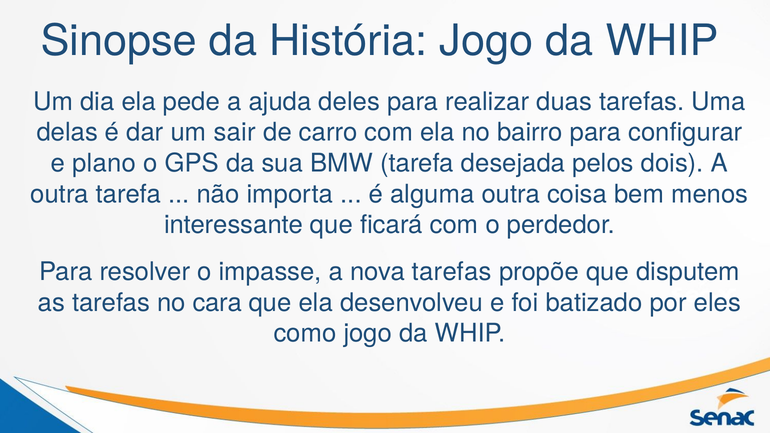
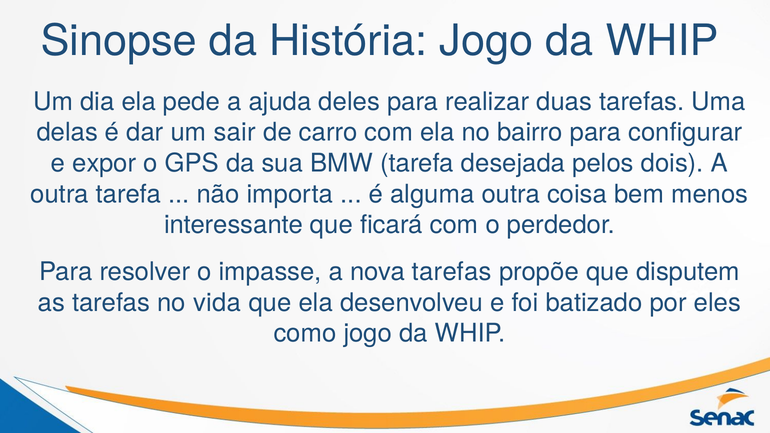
plano: plano -> expor
cara: cara -> vida
